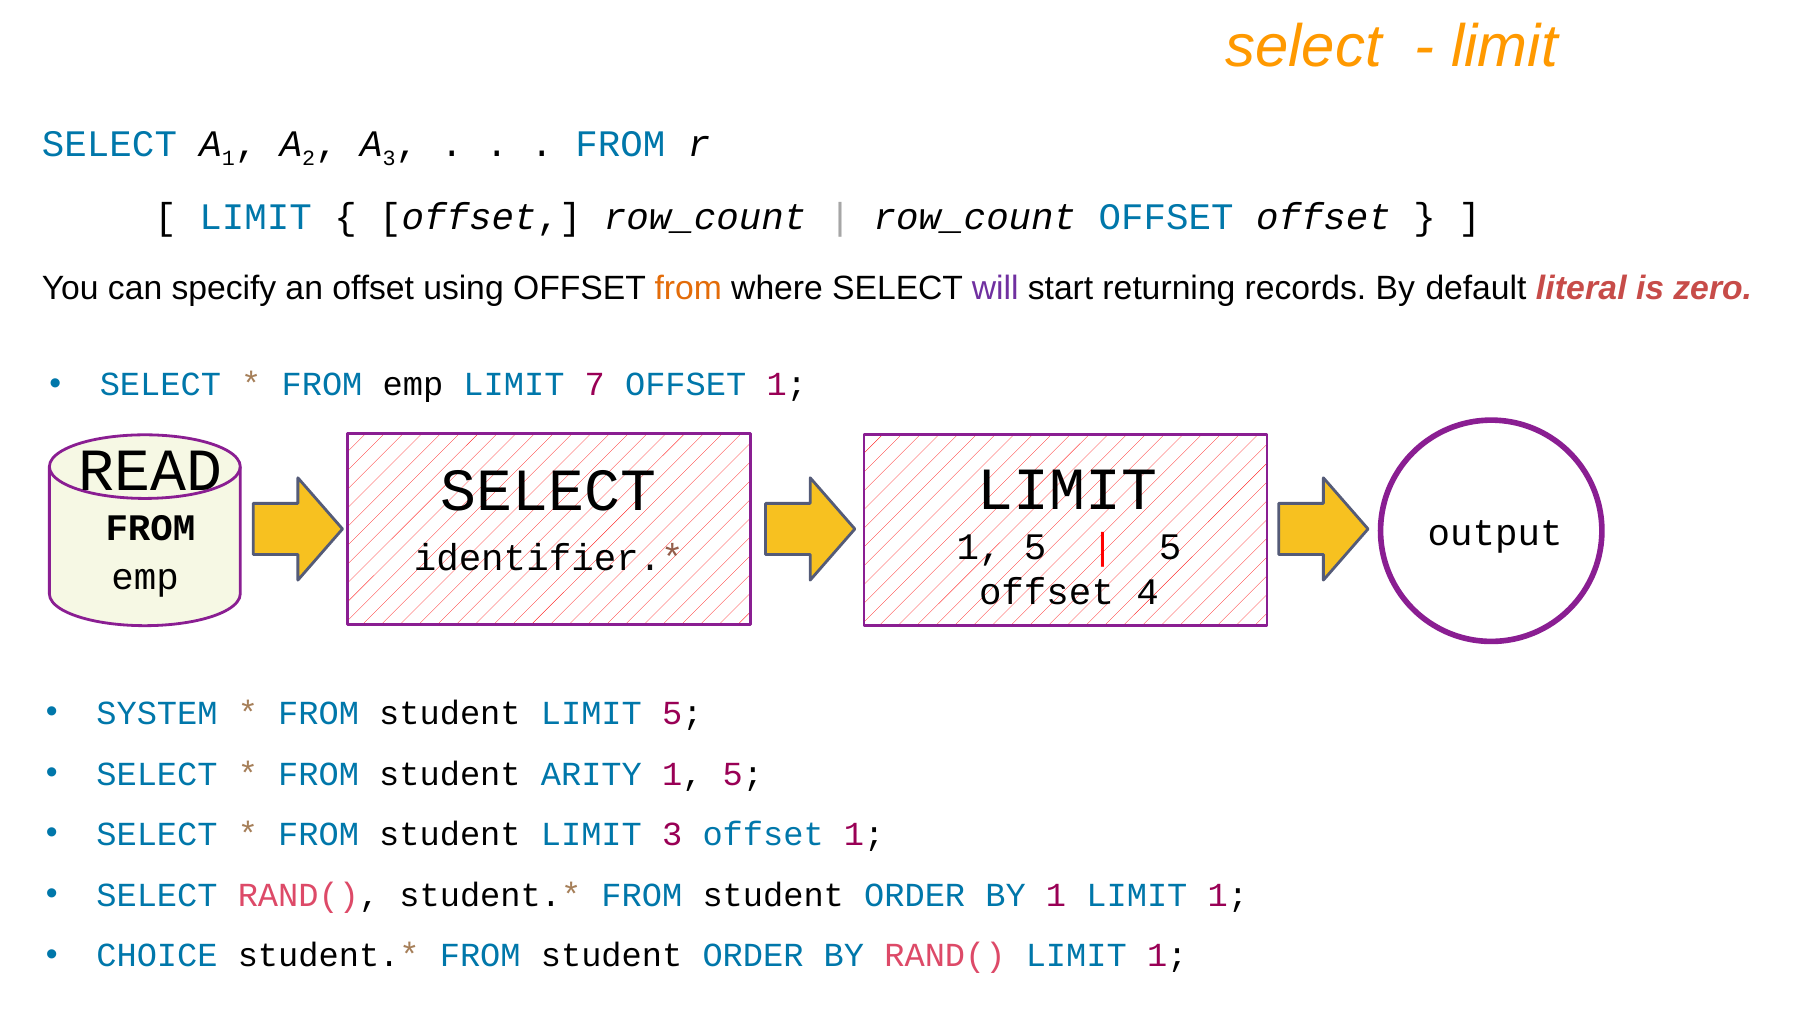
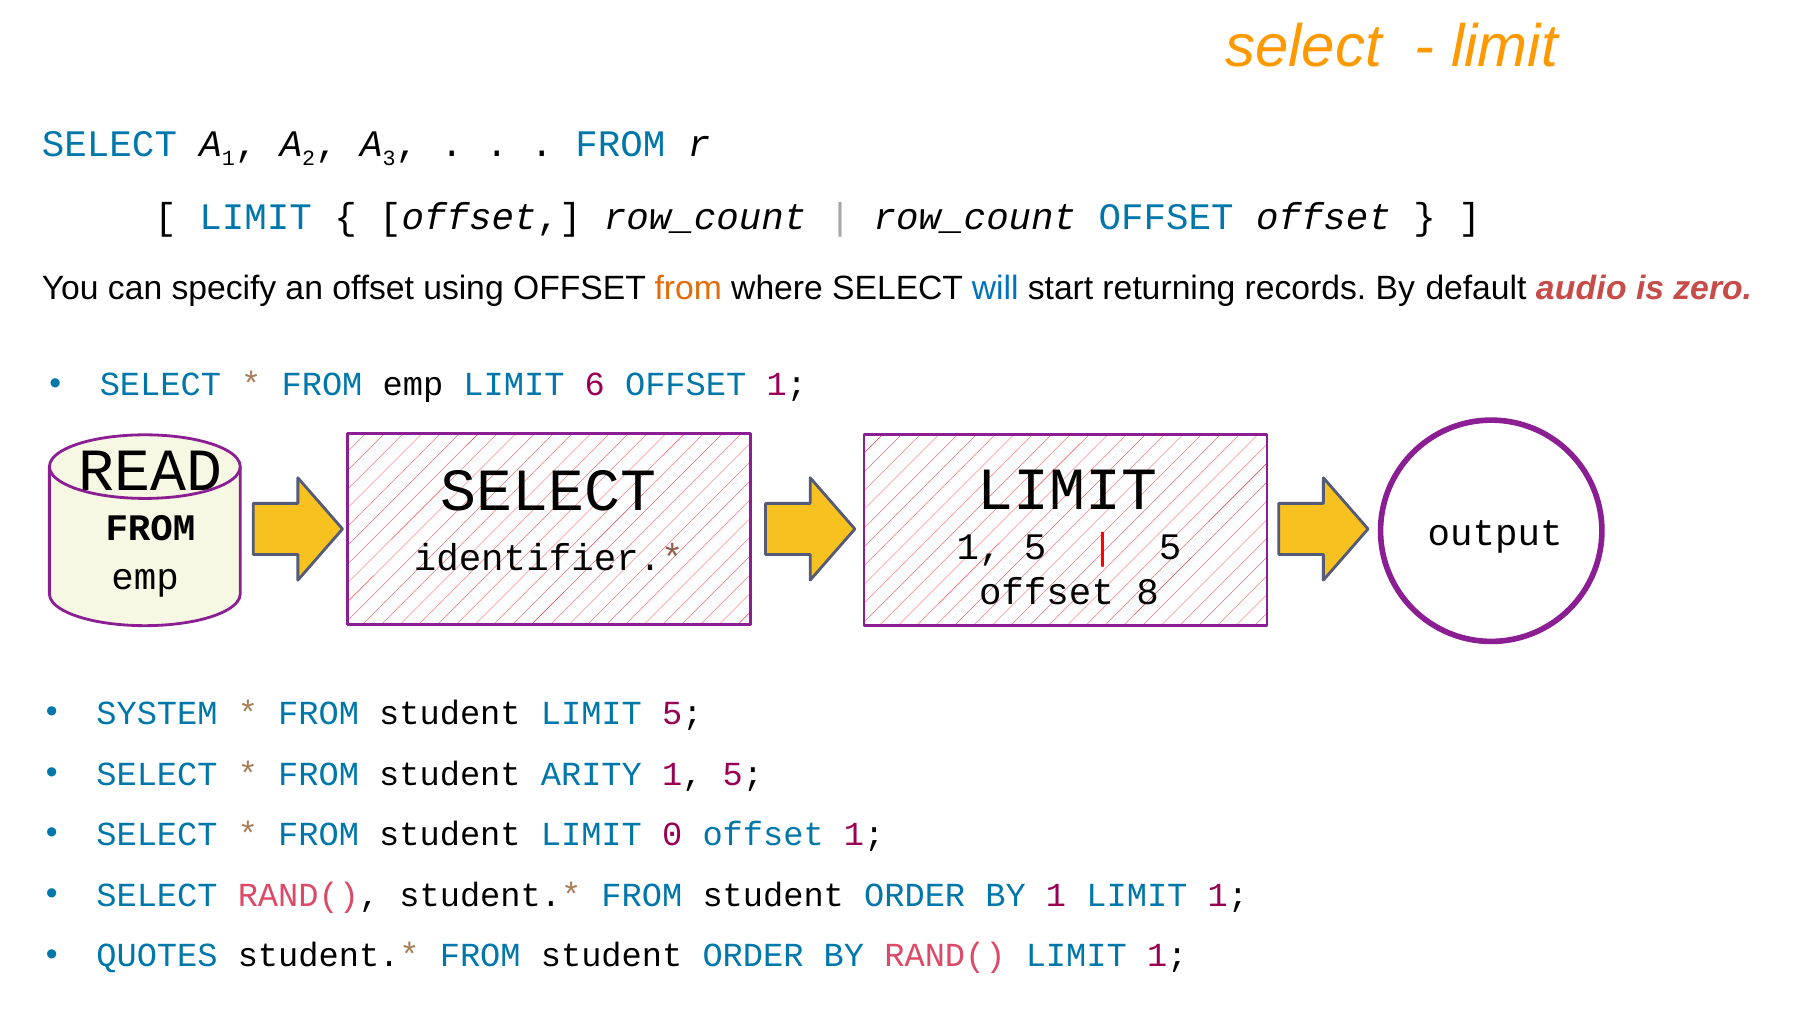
will colour: purple -> blue
literal: literal -> audio
7: 7 -> 6
4: 4 -> 8
LIMIT 3: 3 -> 0
CHOICE: CHOICE -> QUOTES
